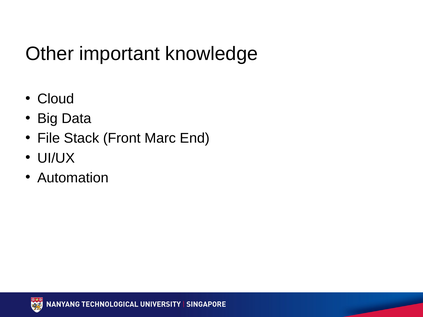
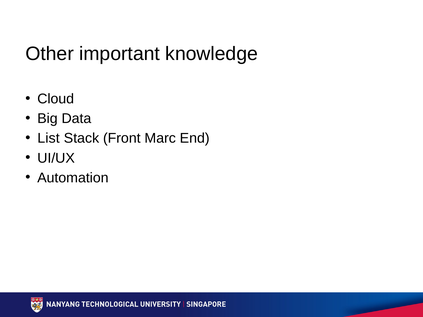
File: File -> List
